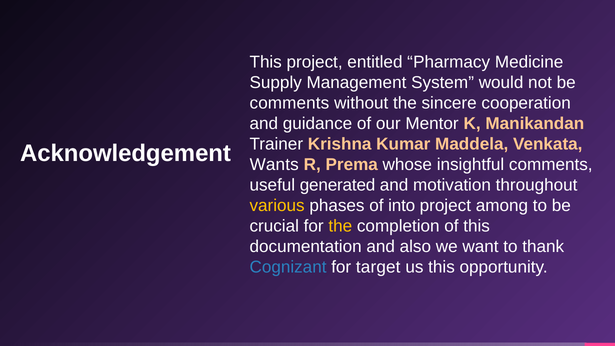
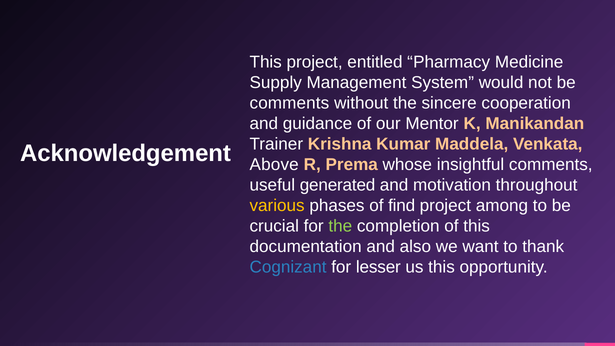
Wants: Wants -> Above
into: into -> find
the at (340, 226) colour: yellow -> light green
target: target -> lesser
